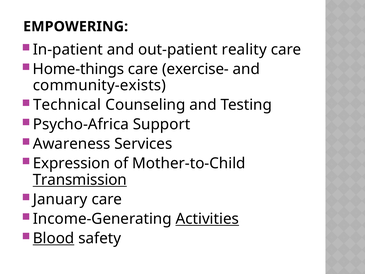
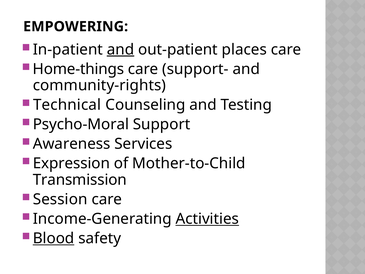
and at (120, 49) underline: none -> present
reality: reality -> places
exercise-: exercise- -> support-
community-exists: community-exists -> community-rights
Psycho-Africa: Psycho-Africa -> Psycho-Moral
Transmission underline: present -> none
January: January -> Session
